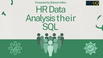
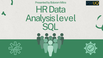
their: their -> level
